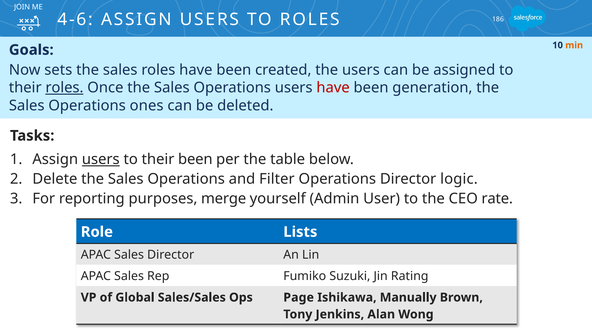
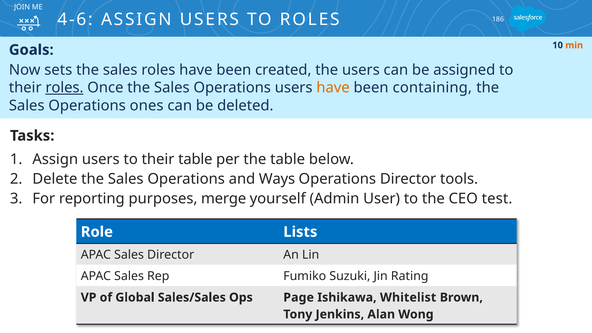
have at (333, 88) colour: red -> orange
generation: generation -> containing
users at (101, 159) underline: present -> none
their been: been -> table
Filter: Filter -> Ways
logic: logic -> tools
rate: rate -> test
Manually: Manually -> Whitelist
